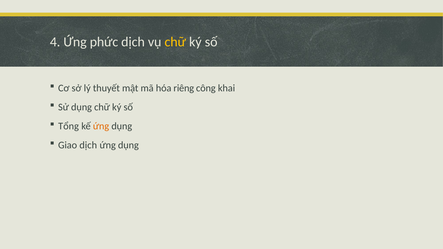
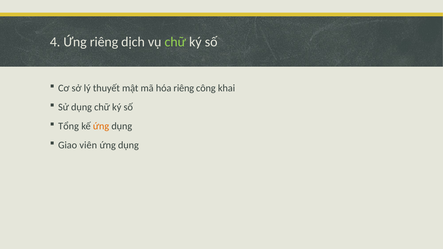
Ứng phức: phức -> riêng
chữ at (175, 42) colour: yellow -> light green
Giao dịch: dịch -> viên
